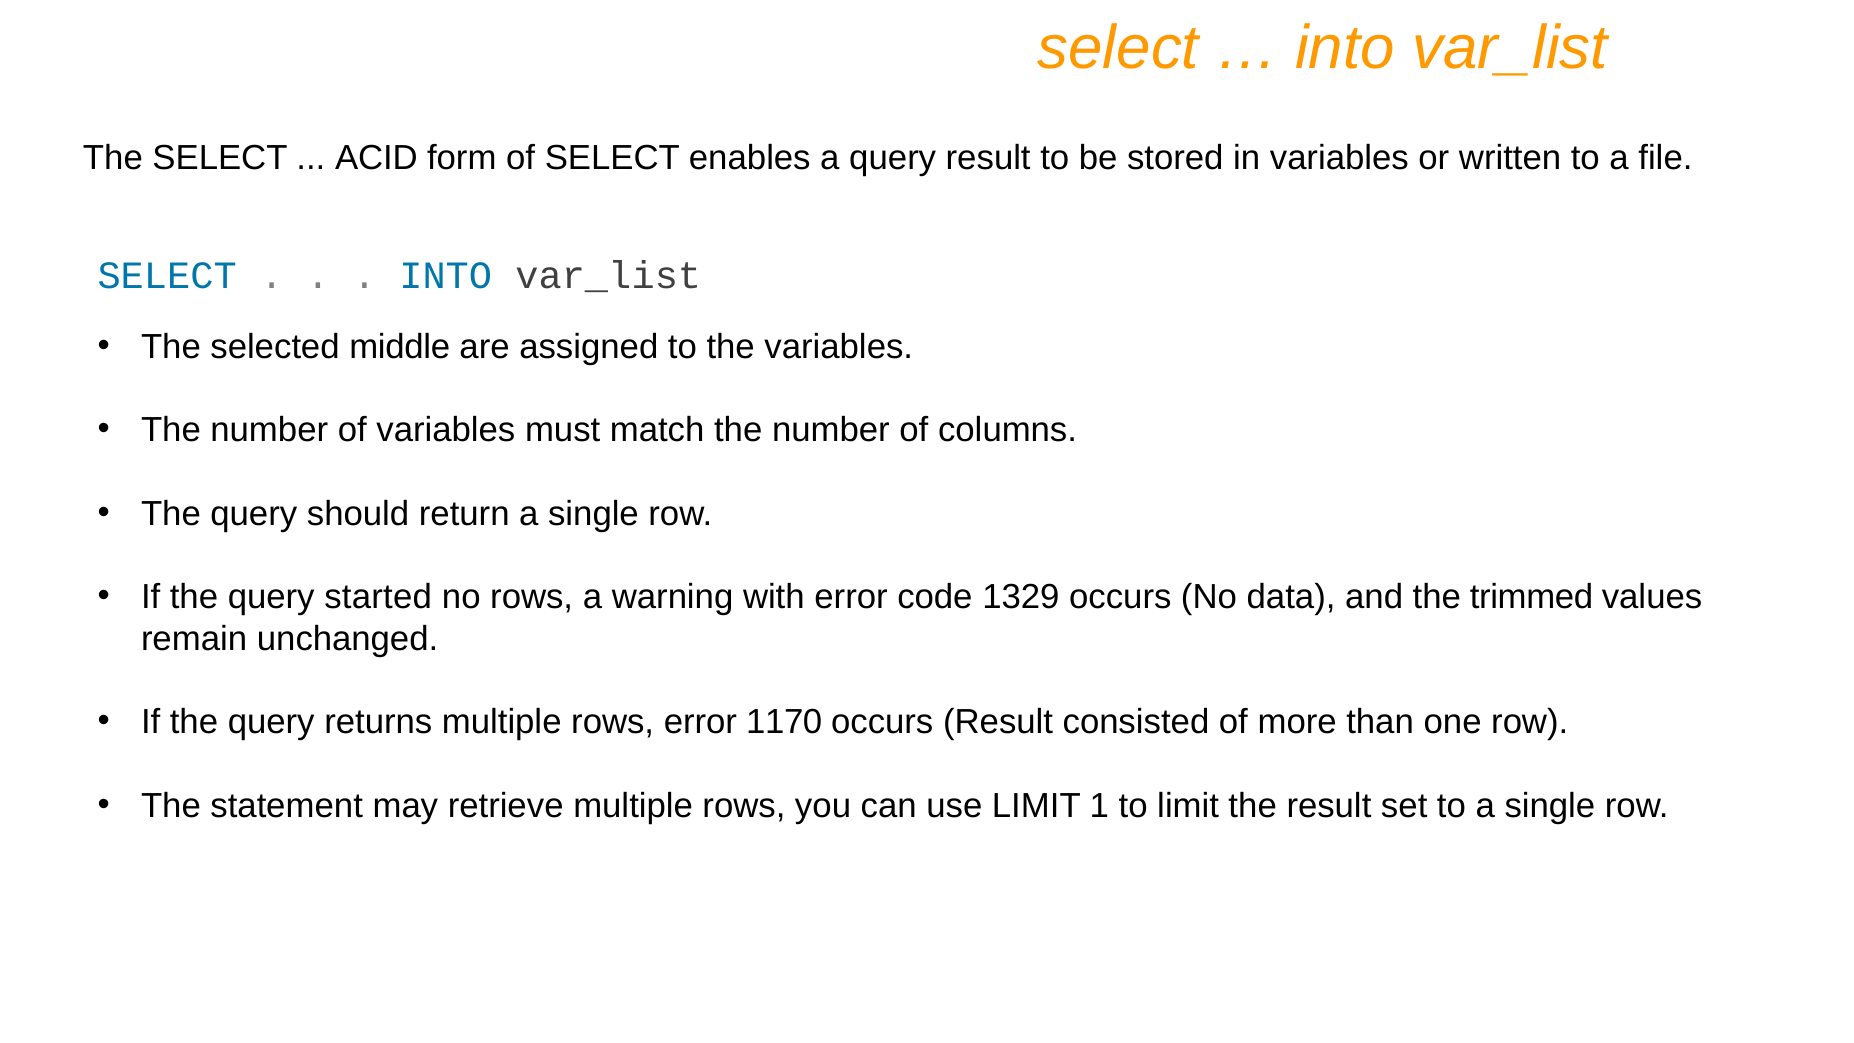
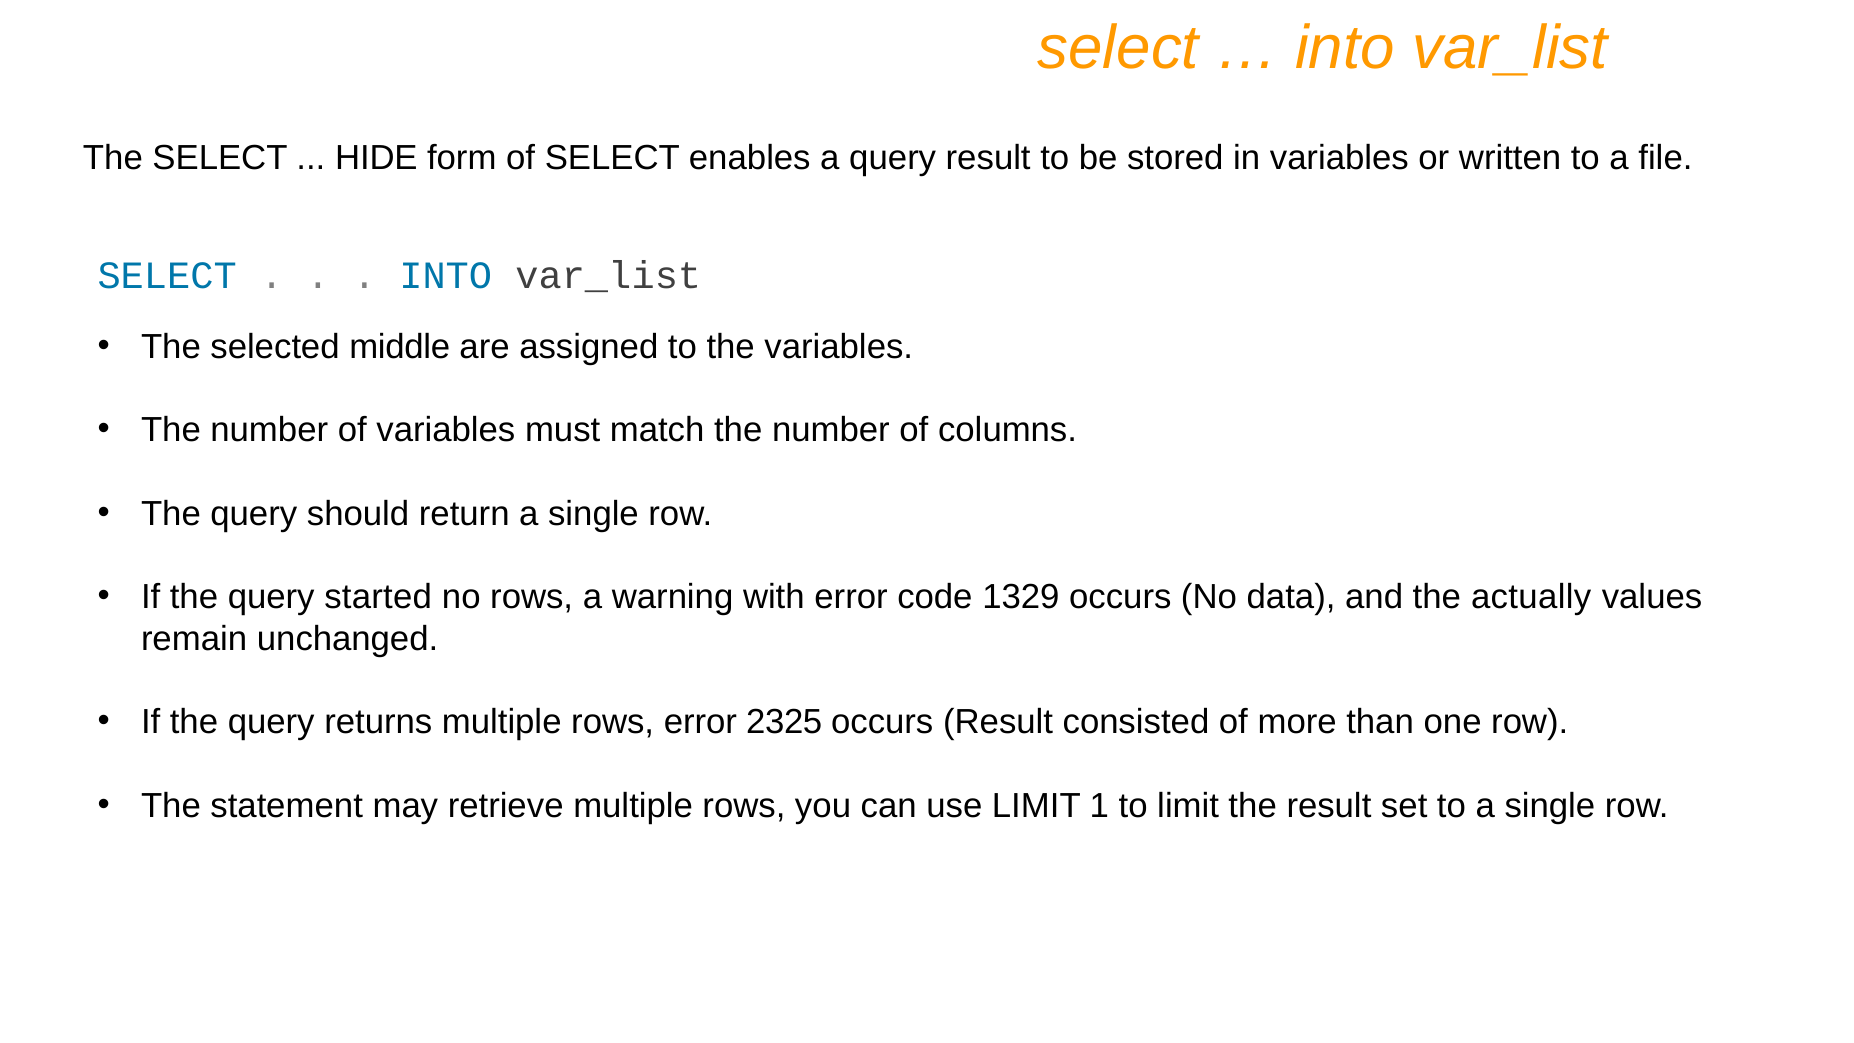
ACID: ACID -> HIDE
trimmed: trimmed -> actually
1170: 1170 -> 2325
